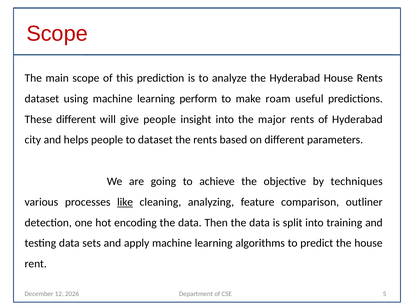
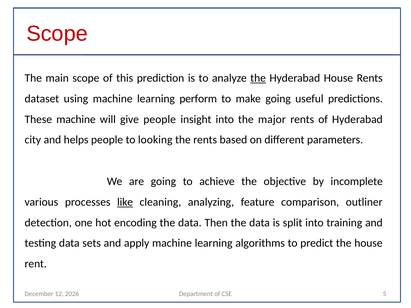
the at (258, 78) underline: none -> present
make roam: roam -> going
These different: different -> machine
to dataset: dataset -> looking
techniques: techniques -> incomplete
